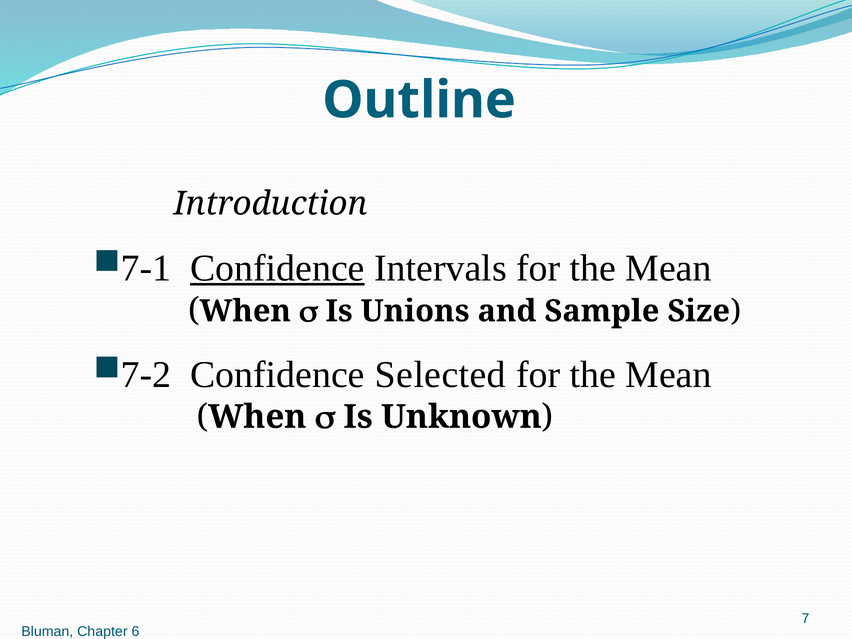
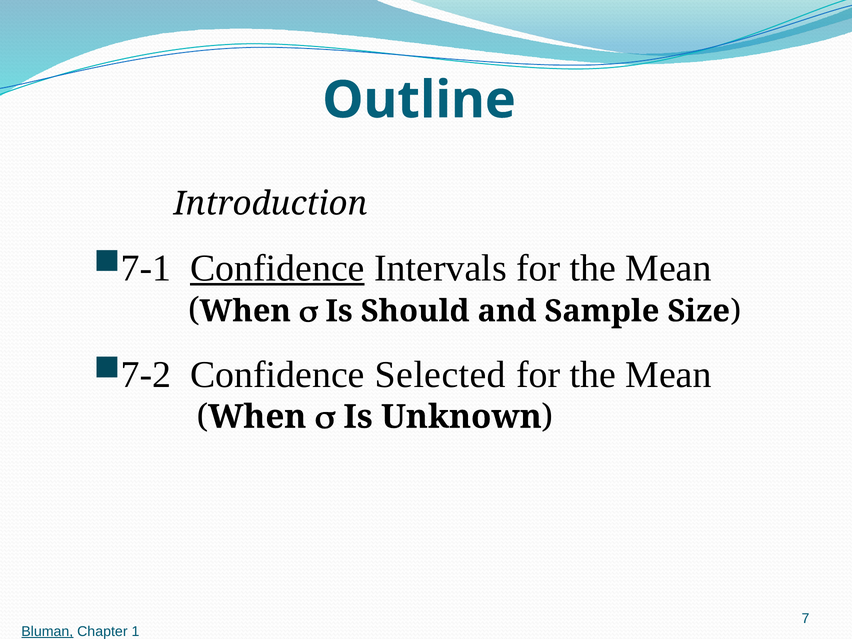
Unions: Unions -> Should
Bluman underline: none -> present
6: 6 -> 1
